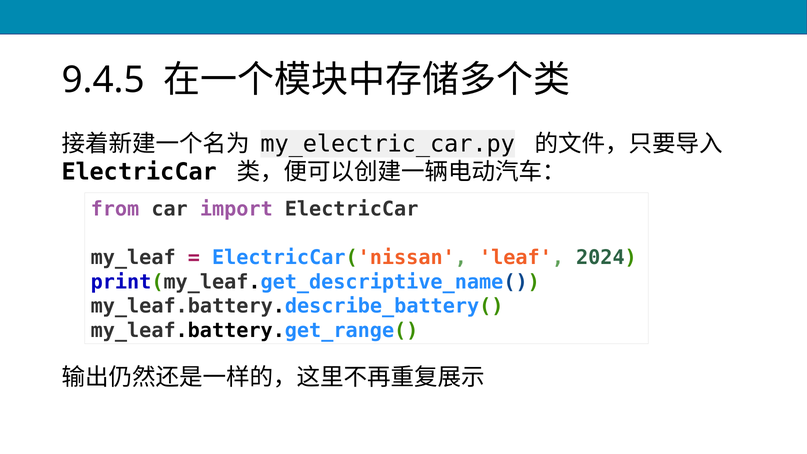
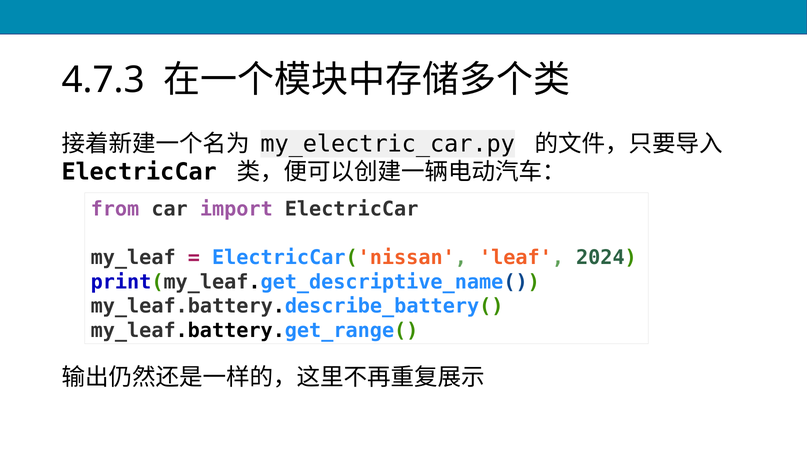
9.4.5: 9.4.5 -> 4.7.3
